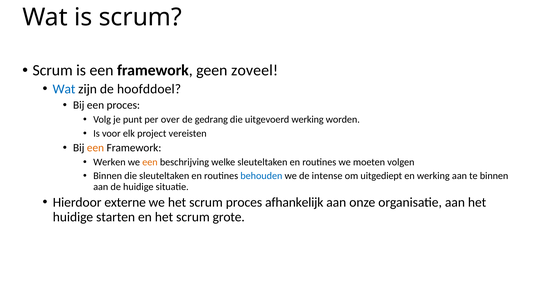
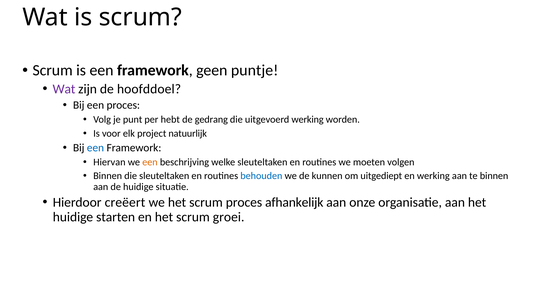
zoveel: zoveel -> puntje
Wat at (64, 89) colour: blue -> purple
over: over -> hebt
vereisten: vereisten -> natuurlijk
een at (95, 148) colour: orange -> blue
Werken: Werken -> Hiervan
intense: intense -> kunnen
externe: externe -> creëert
grote: grote -> groei
